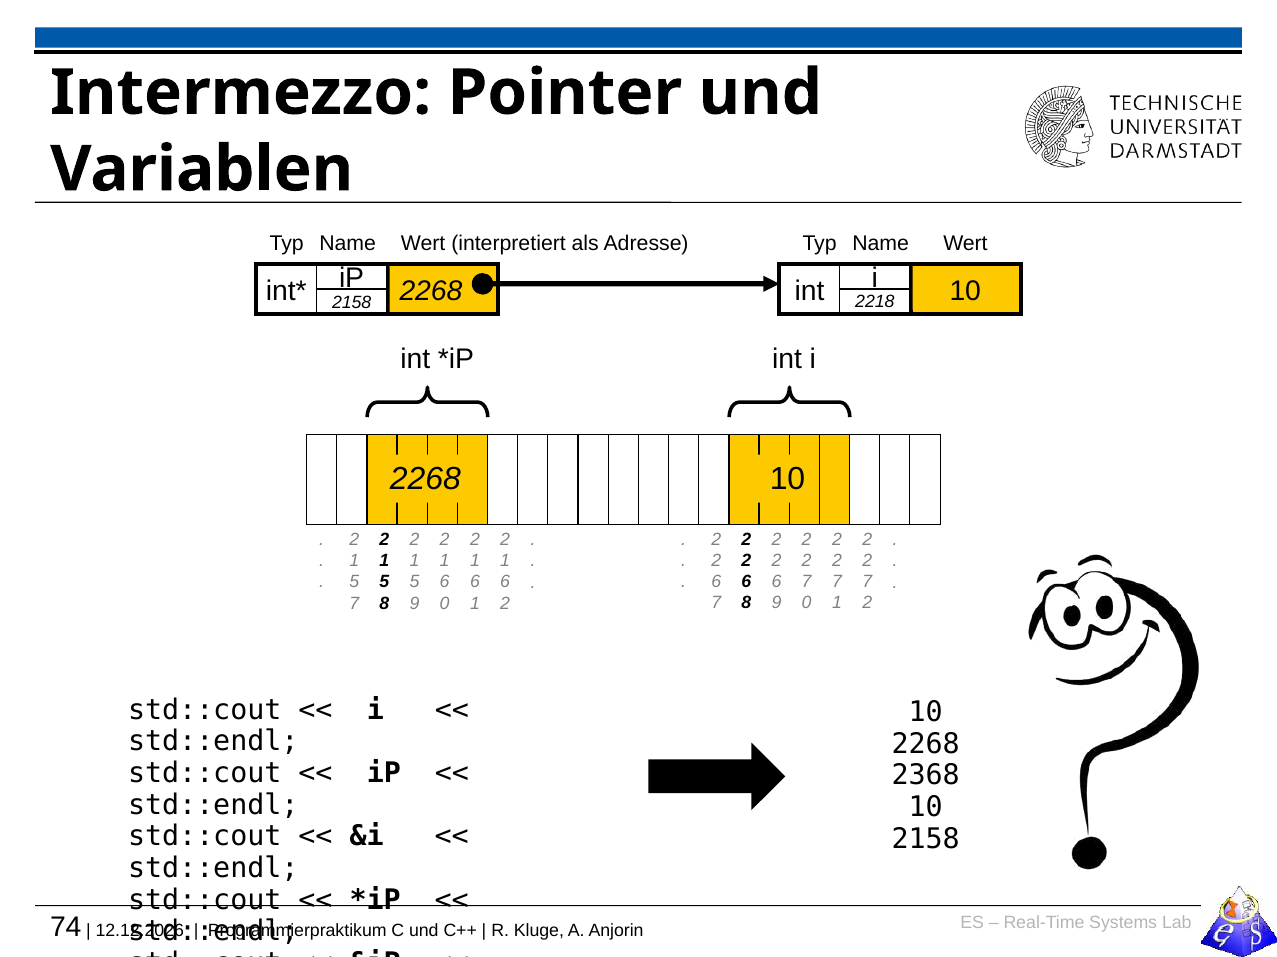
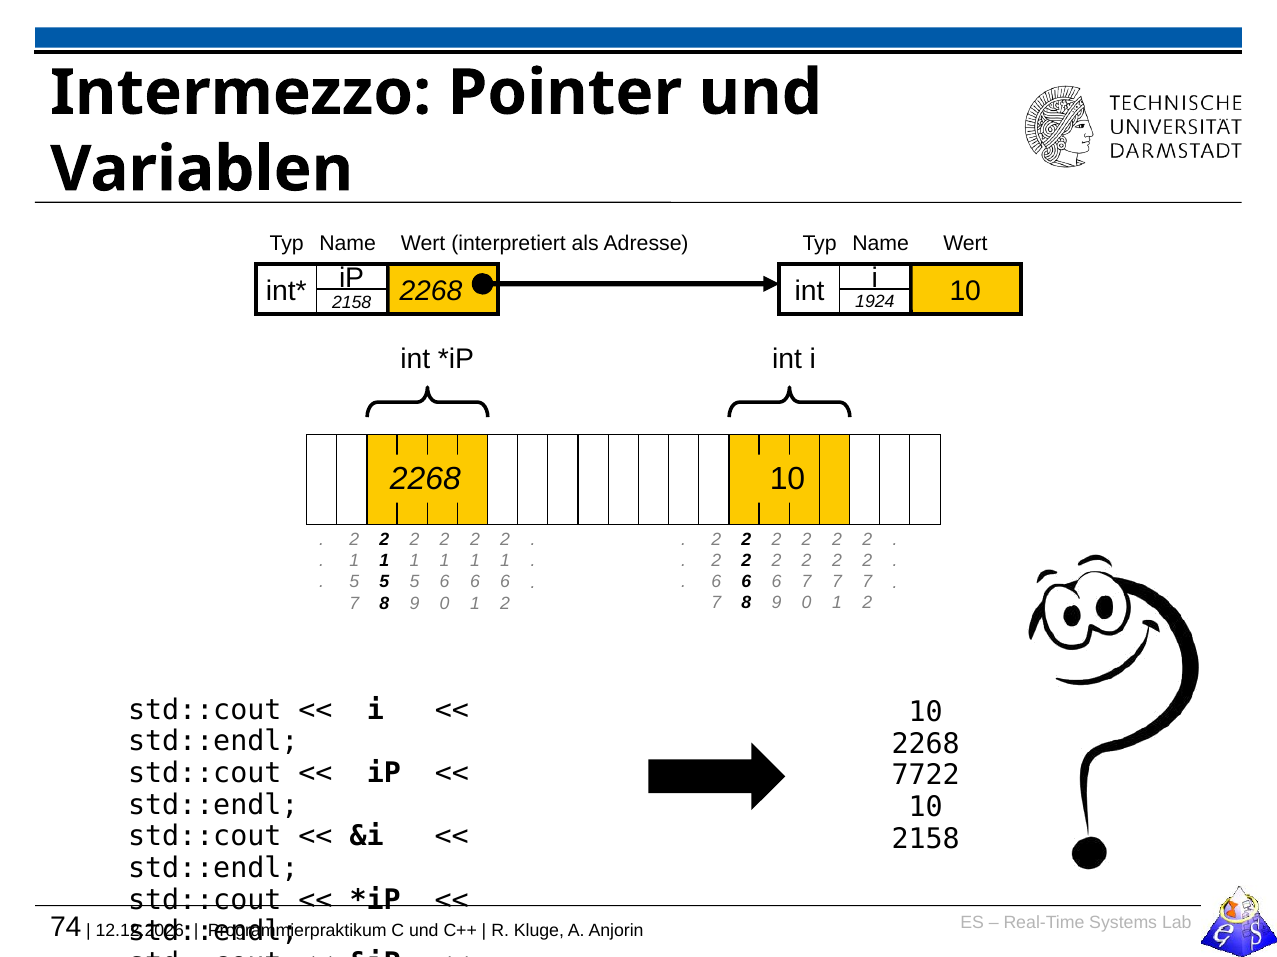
2218: 2218 -> 1924
2368: 2368 -> 7722
